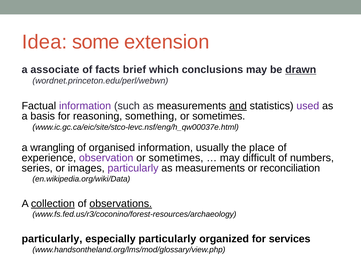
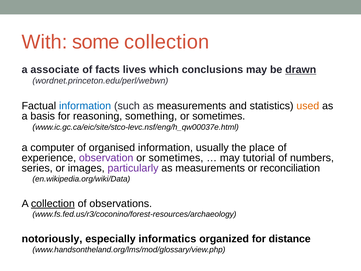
Idea: Idea -> With
some extension: extension -> collection
brief: brief -> lives
information at (85, 106) colour: purple -> blue
and underline: present -> none
used colour: purple -> orange
wrangling: wrangling -> computer
difficult: difficult -> tutorial
observations underline: present -> none
particularly at (52, 239): particularly -> notoriously
especially particularly: particularly -> informatics
services: services -> distance
